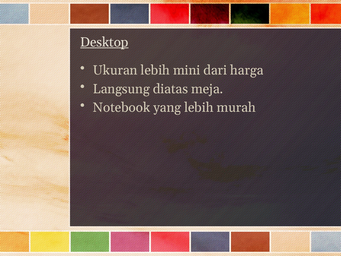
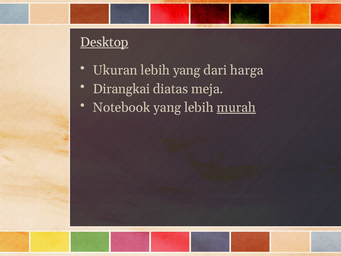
lebih mini: mini -> yang
Langsung: Langsung -> Dirangkai
murah underline: none -> present
